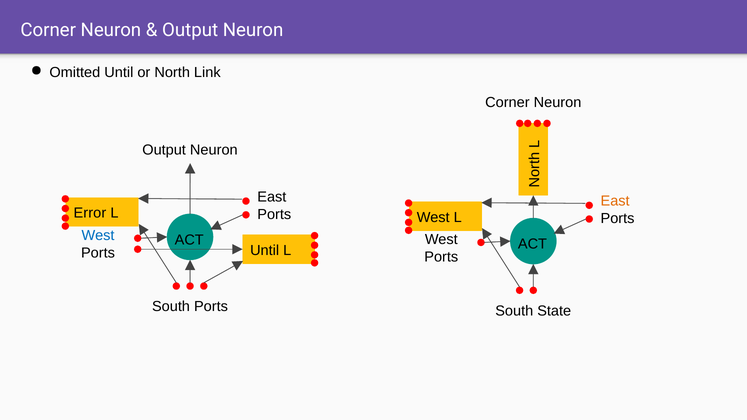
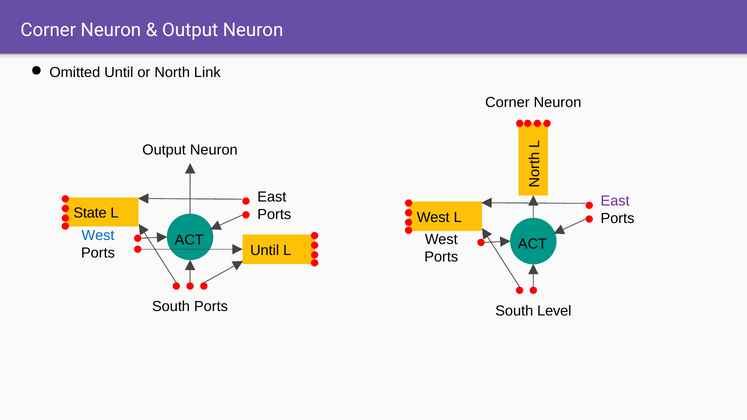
East at (615, 201) colour: orange -> purple
Error: Error -> State
State: State -> Level
